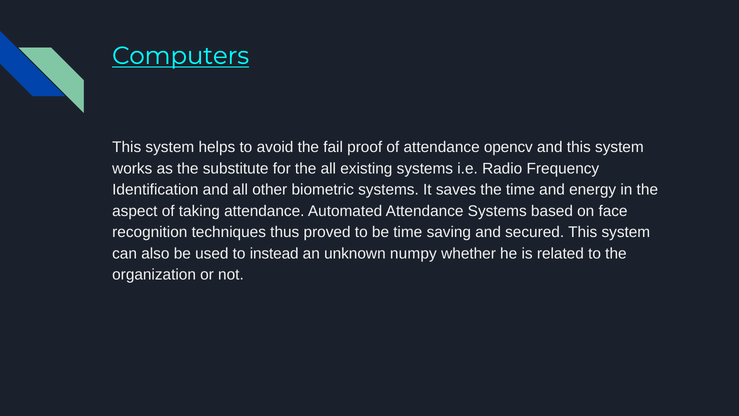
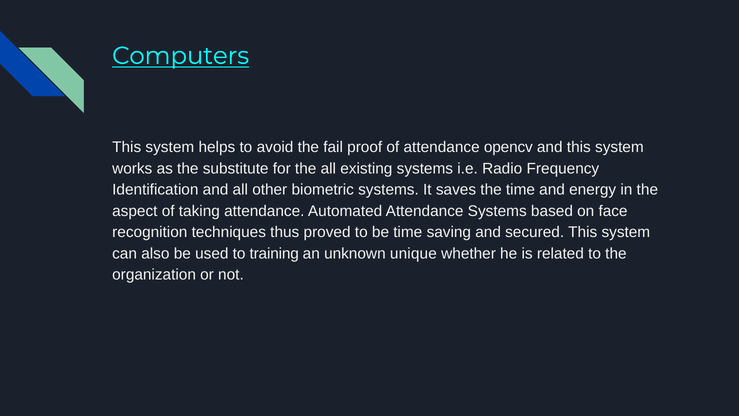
instead: instead -> training
numpy: numpy -> unique
